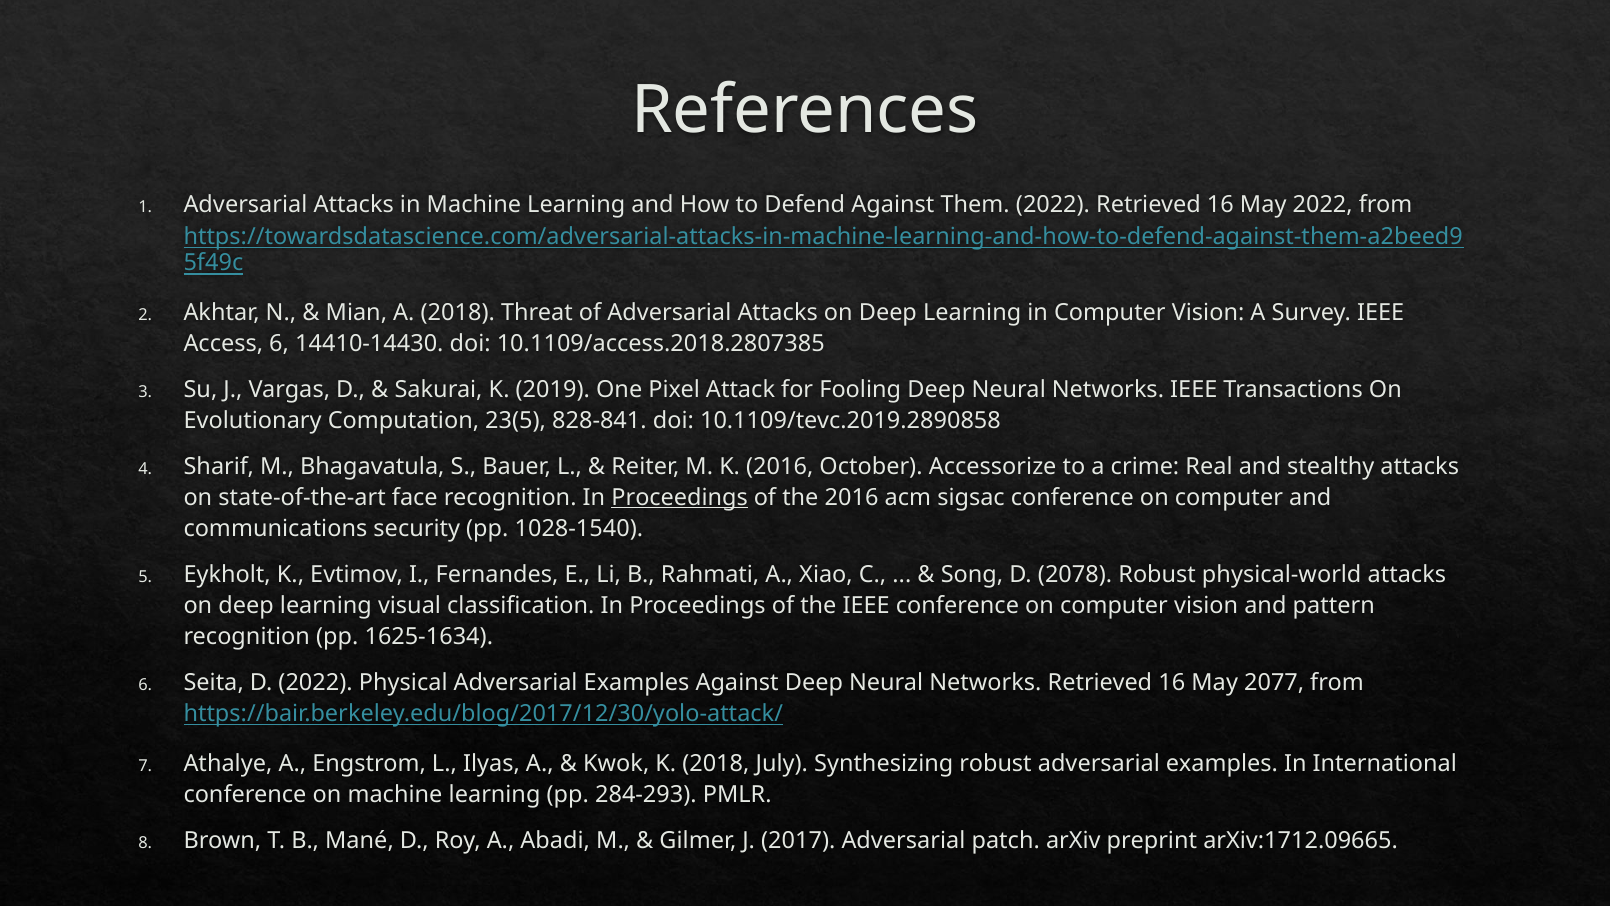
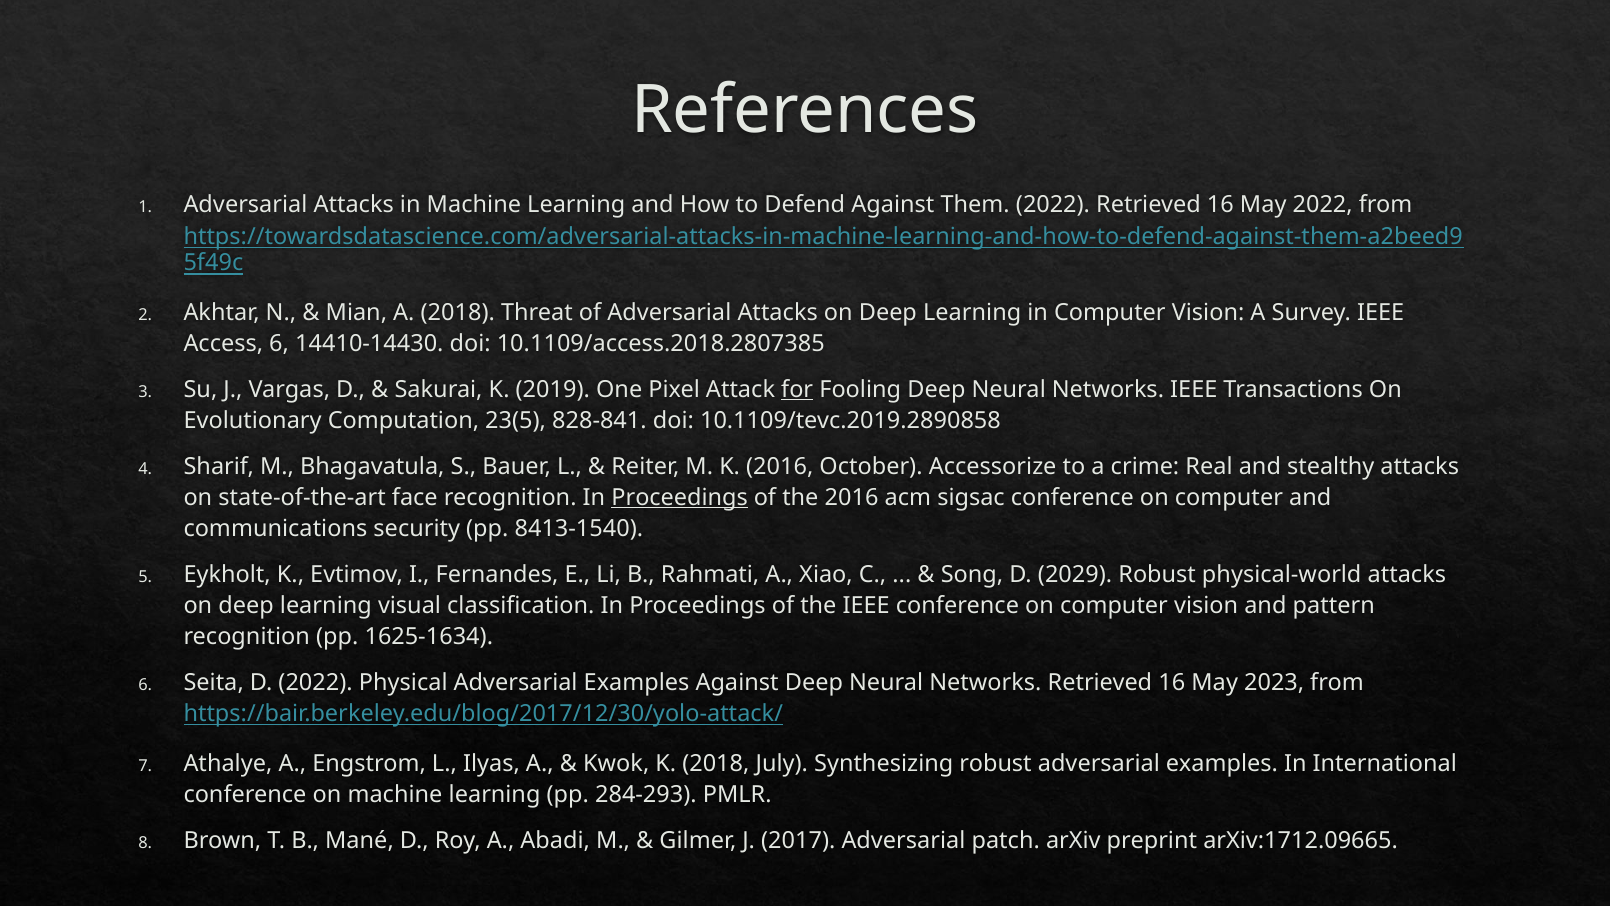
for underline: none -> present
1028-1540: 1028-1540 -> 8413-1540
2078: 2078 -> 2029
2077: 2077 -> 2023
